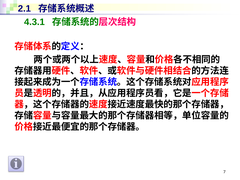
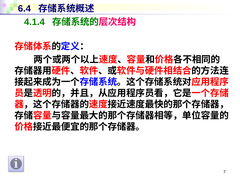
2.1: 2.1 -> 6.4
4.3.1: 4.3.1 -> 4.1.4
